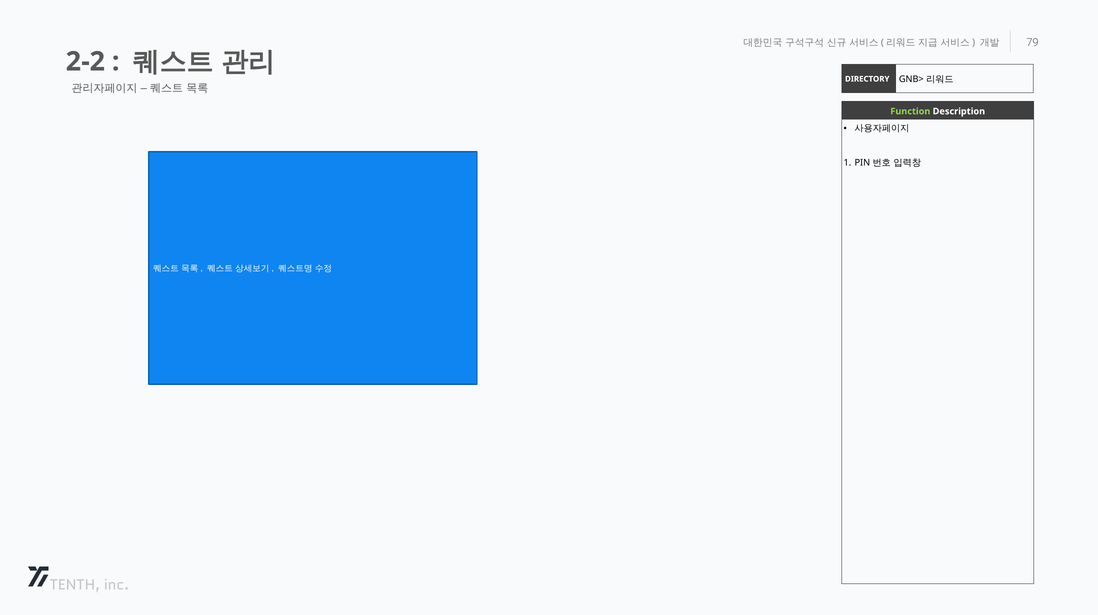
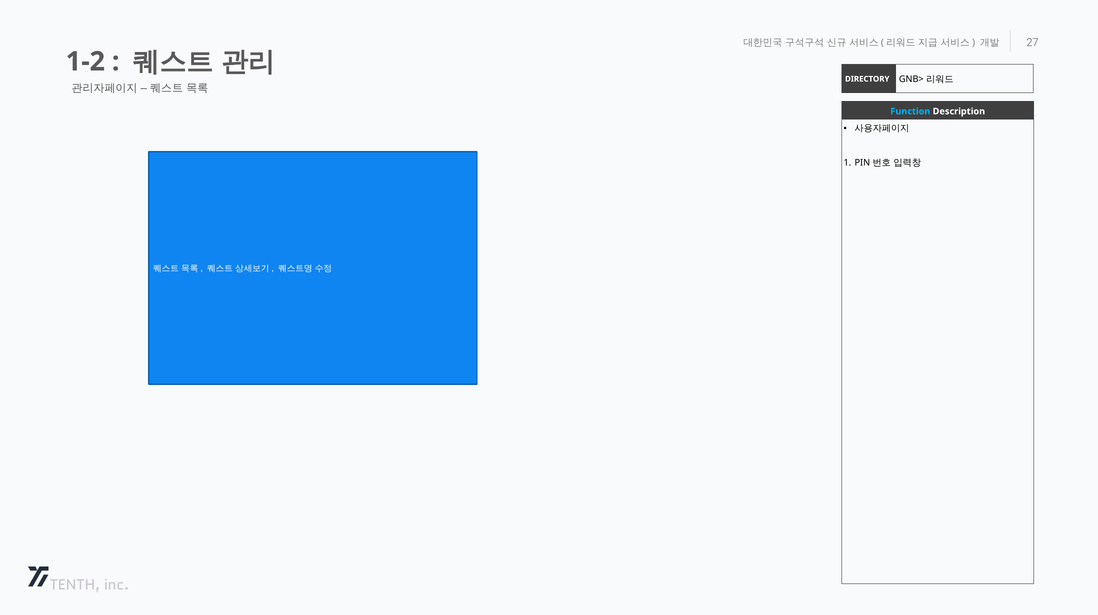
79: 79 -> 27
2-2: 2-2 -> 1-2
Function colour: light green -> light blue
